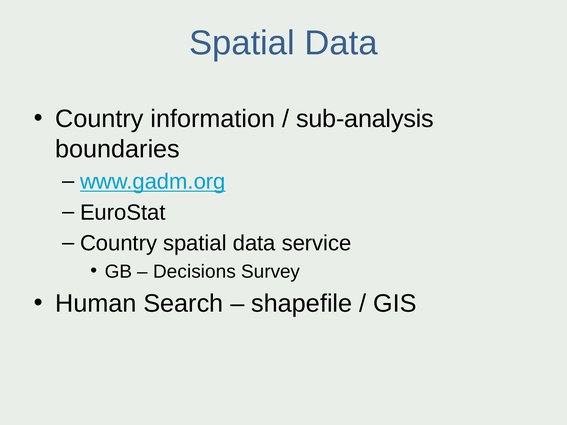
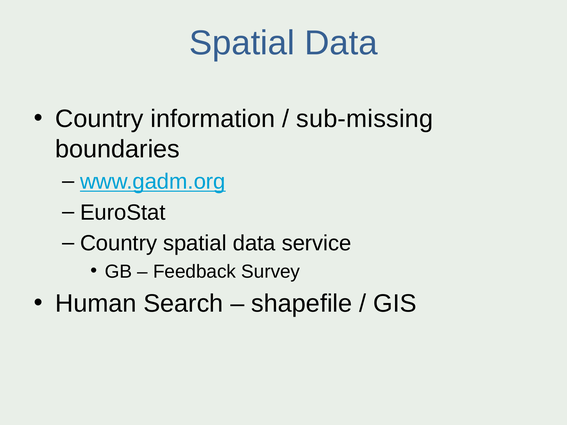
sub-analysis: sub-analysis -> sub-missing
Decisions: Decisions -> Feedback
